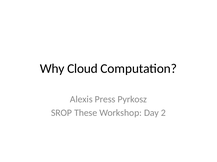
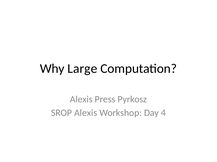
Cloud: Cloud -> Large
SROP These: These -> Alexis
2: 2 -> 4
